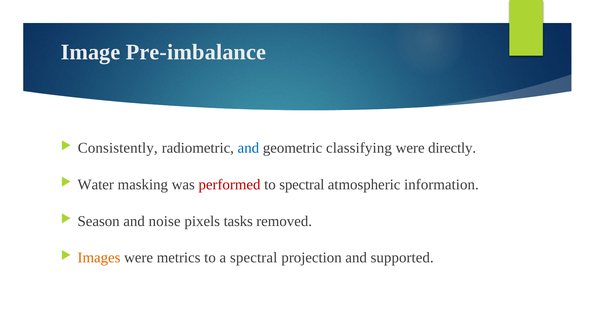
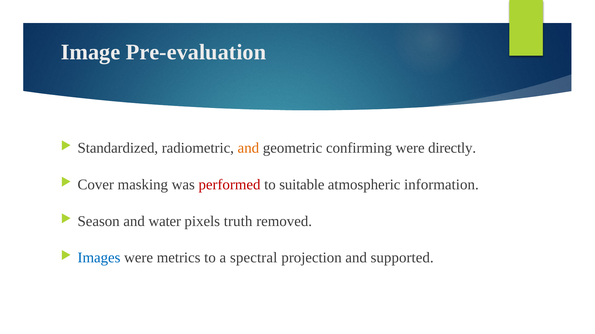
Pre-imbalance: Pre-imbalance -> Pre-evaluation
Consistently: Consistently -> Standardized
and at (248, 148) colour: blue -> orange
classifying: classifying -> confirming
Water: Water -> Cover
to spectral: spectral -> suitable
noise: noise -> water
tasks: tasks -> truth
Images colour: orange -> blue
